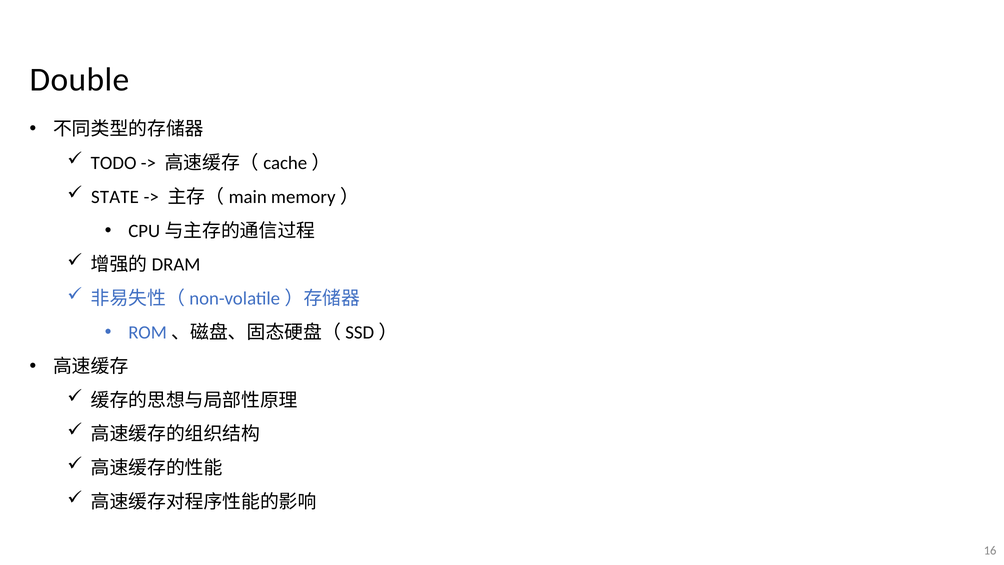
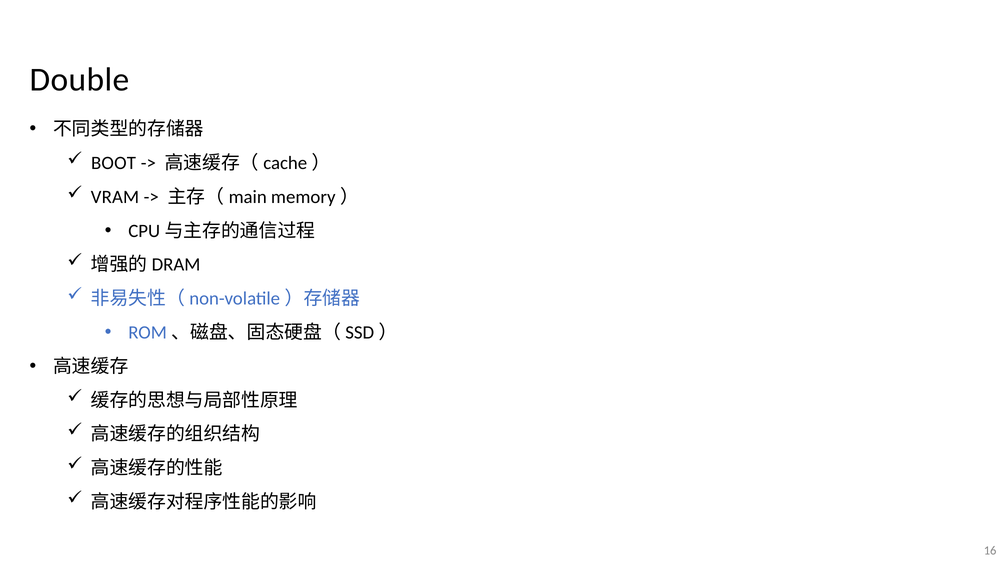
TODO: TODO -> BOOT
STATE: STATE -> VRAM
